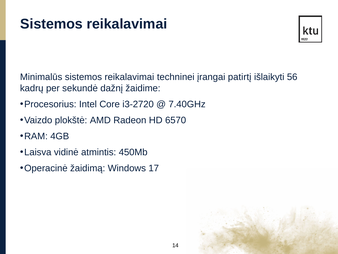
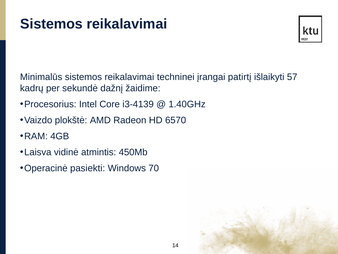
56: 56 -> 57
i3-2720: i3-2720 -> i3-4139
7.40GHz: 7.40GHz -> 1.40GHz
žaidimą: žaidimą -> pasiekti
17: 17 -> 70
